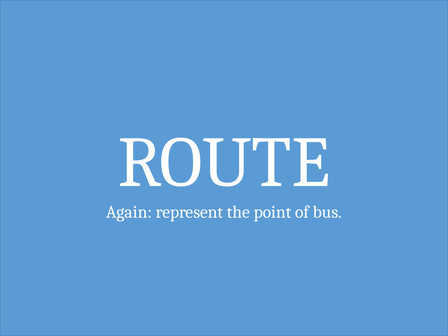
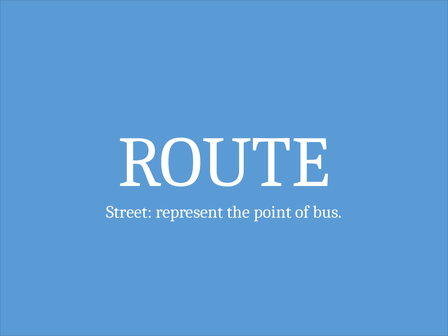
Again: Again -> Street
